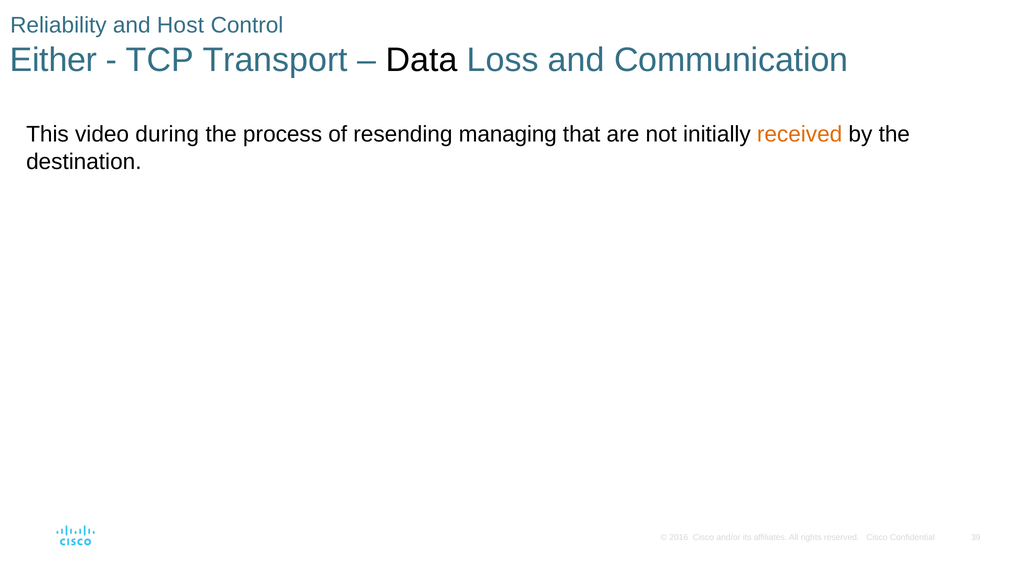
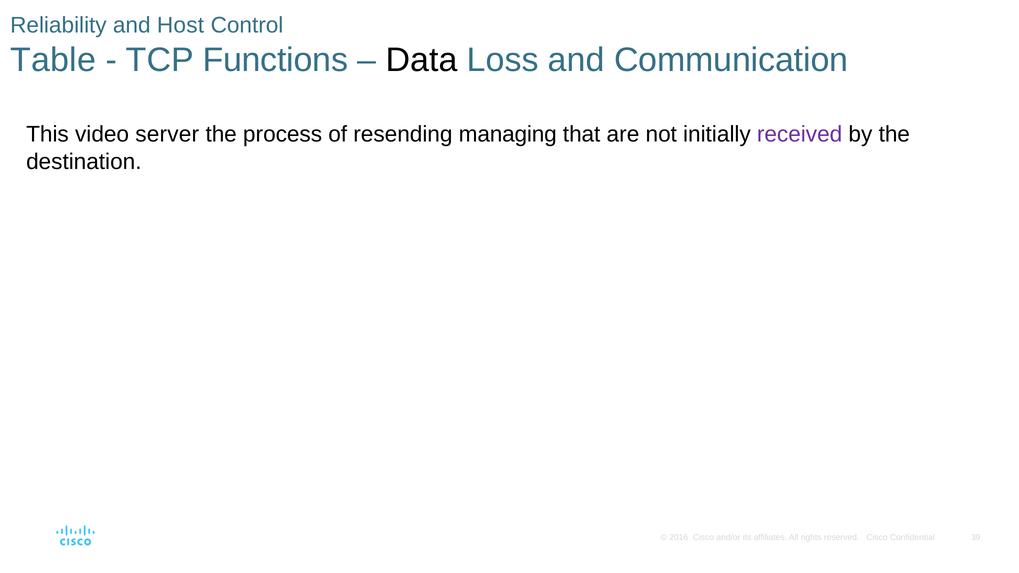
Either: Either -> Table
Transport: Transport -> Functions
during: during -> server
received colour: orange -> purple
